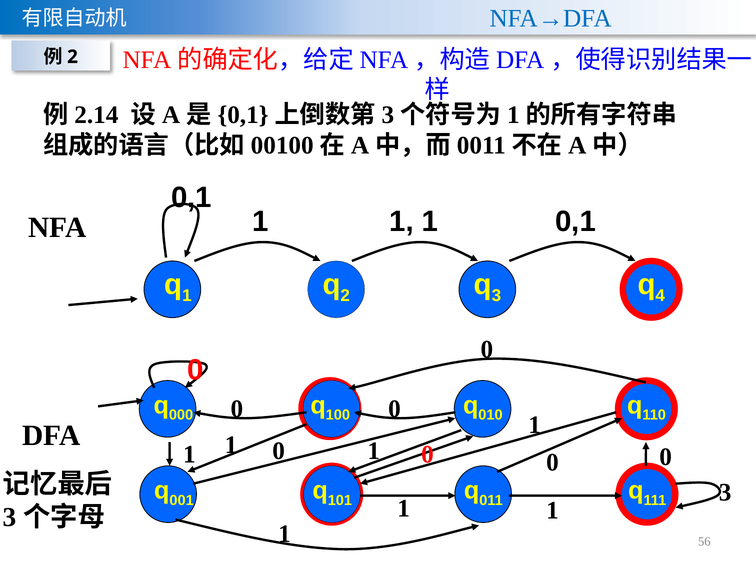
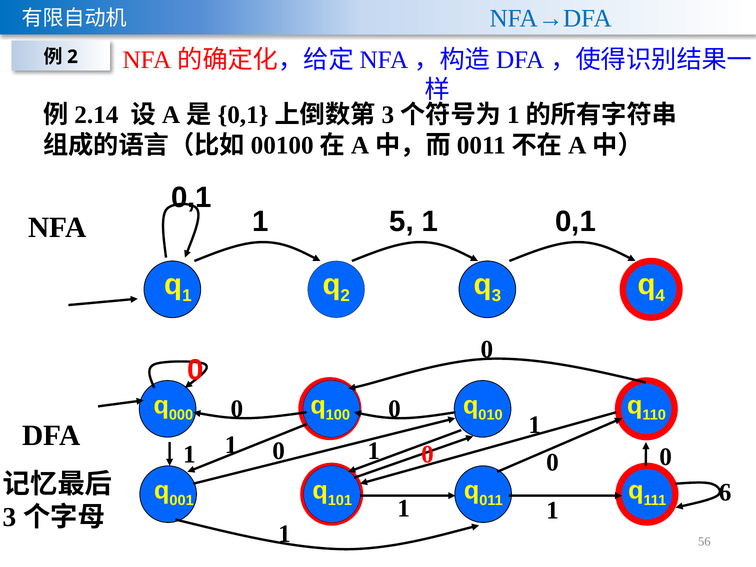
1 at (402, 221): 1 -> 5
3 at (725, 492): 3 -> 6
